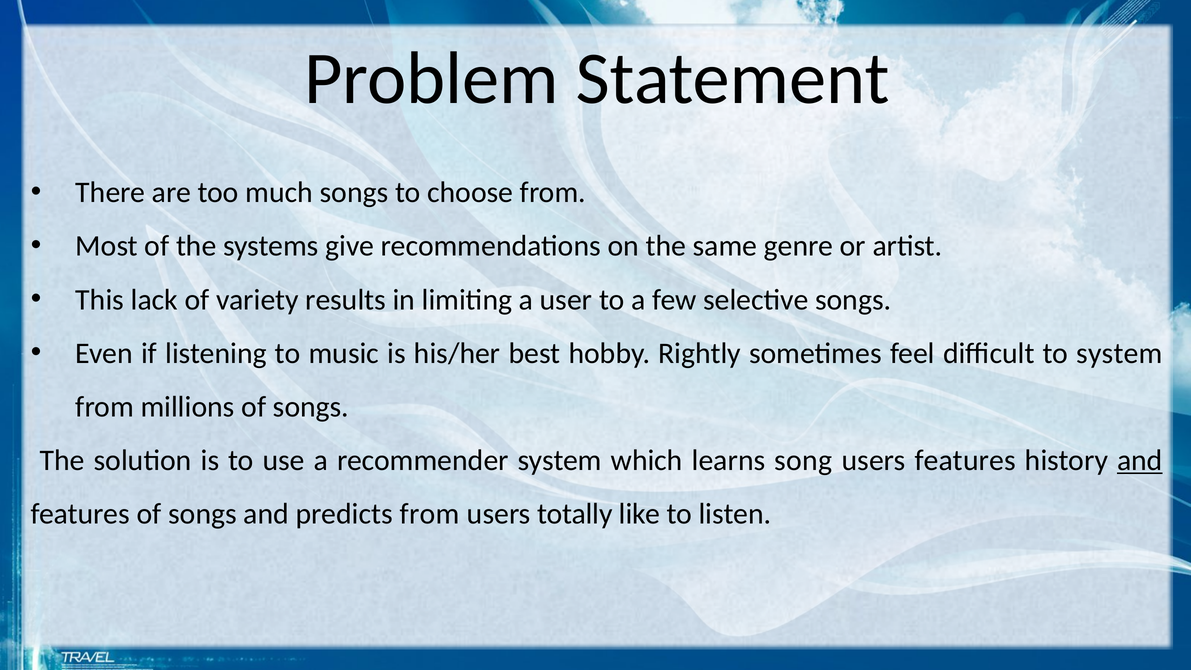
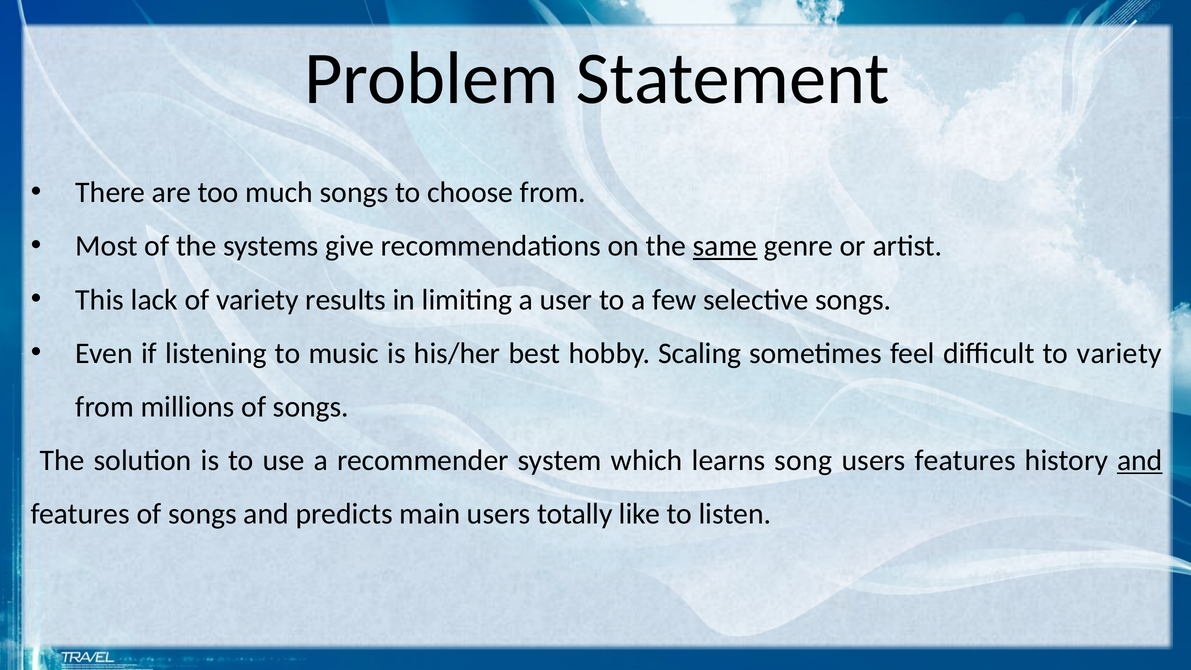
same underline: none -> present
Rightly: Rightly -> Scaling
to system: system -> variety
predicts from: from -> main
